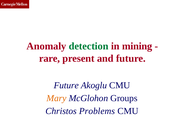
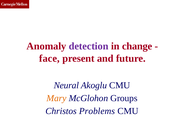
detection colour: green -> purple
mining: mining -> change
rare: rare -> face
Future at (66, 85): Future -> Neural
